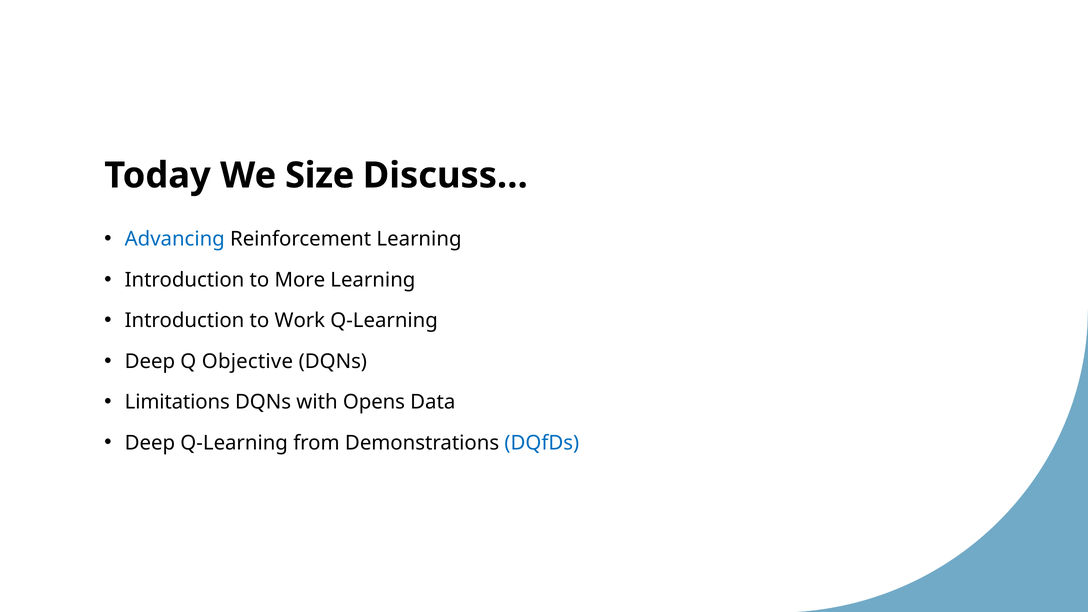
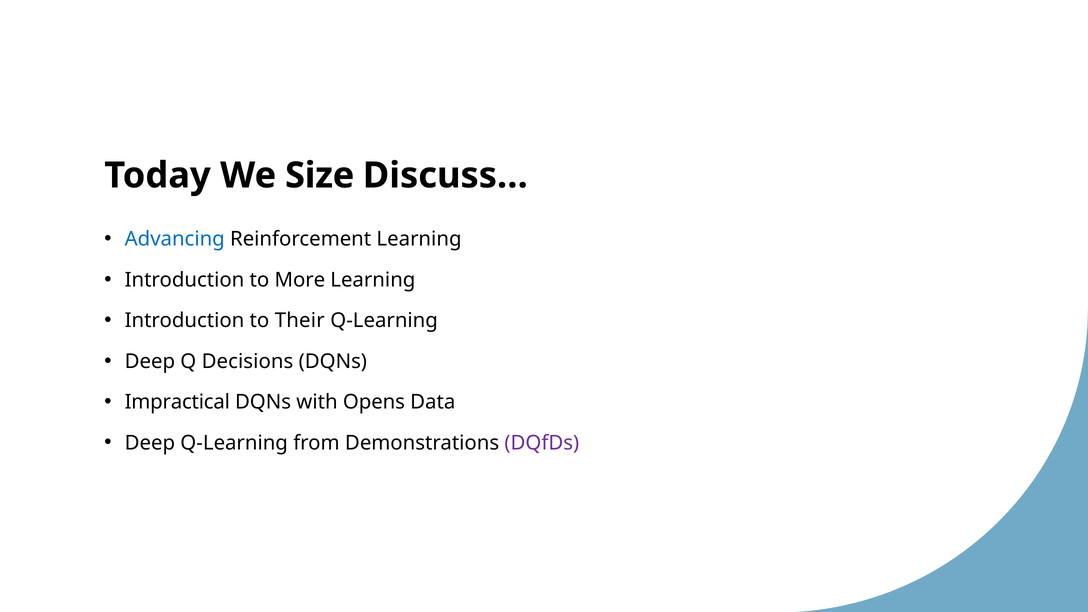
Work: Work -> Their
Objective: Objective -> Decisions
Limitations: Limitations -> Impractical
DQfDs colour: blue -> purple
